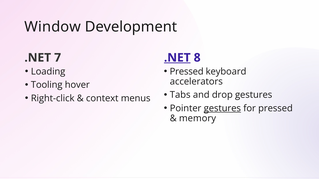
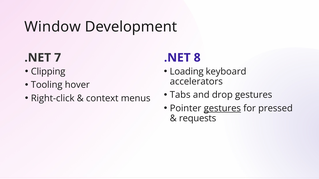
.NET at (177, 58) underline: present -> none
Loading: Loading -> Clipping
Pressed at (187, 72): Pressed -> Loading
memory: memory -> requests
